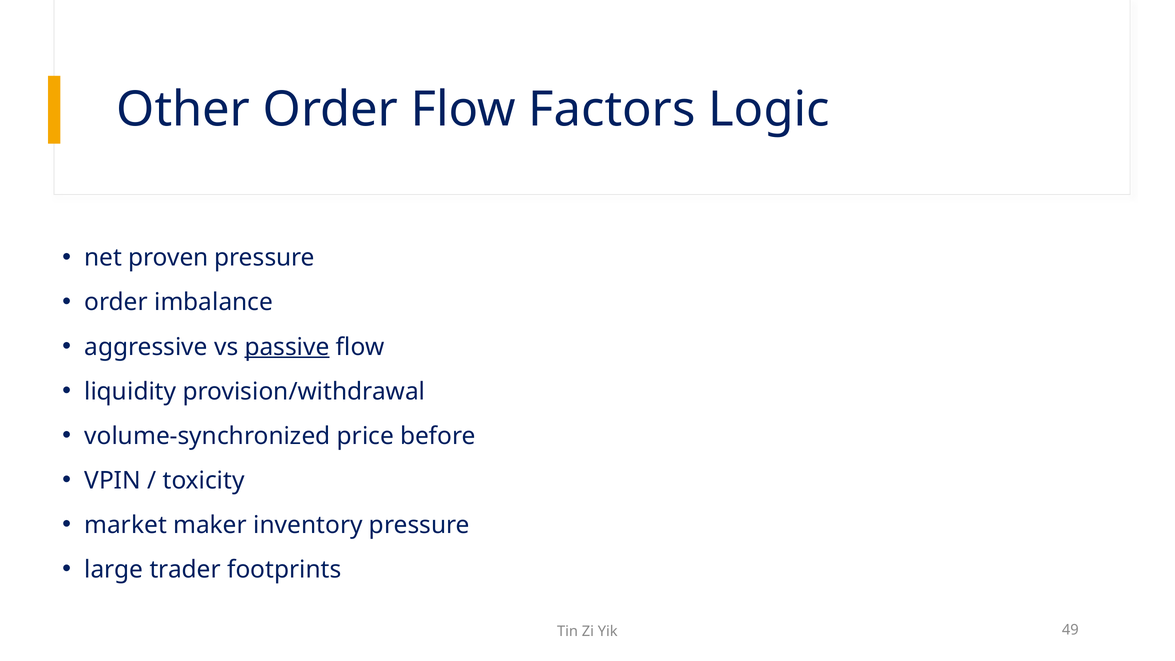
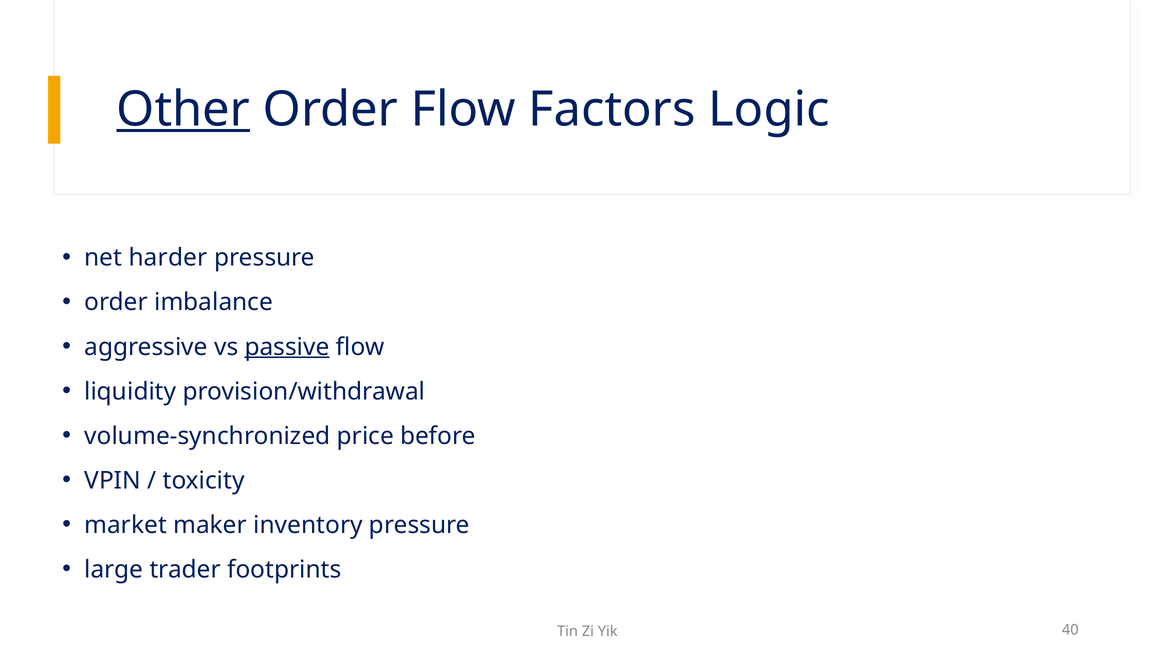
Other underline: none -> present
proven: proven -> harder
49: 49 -> 40
